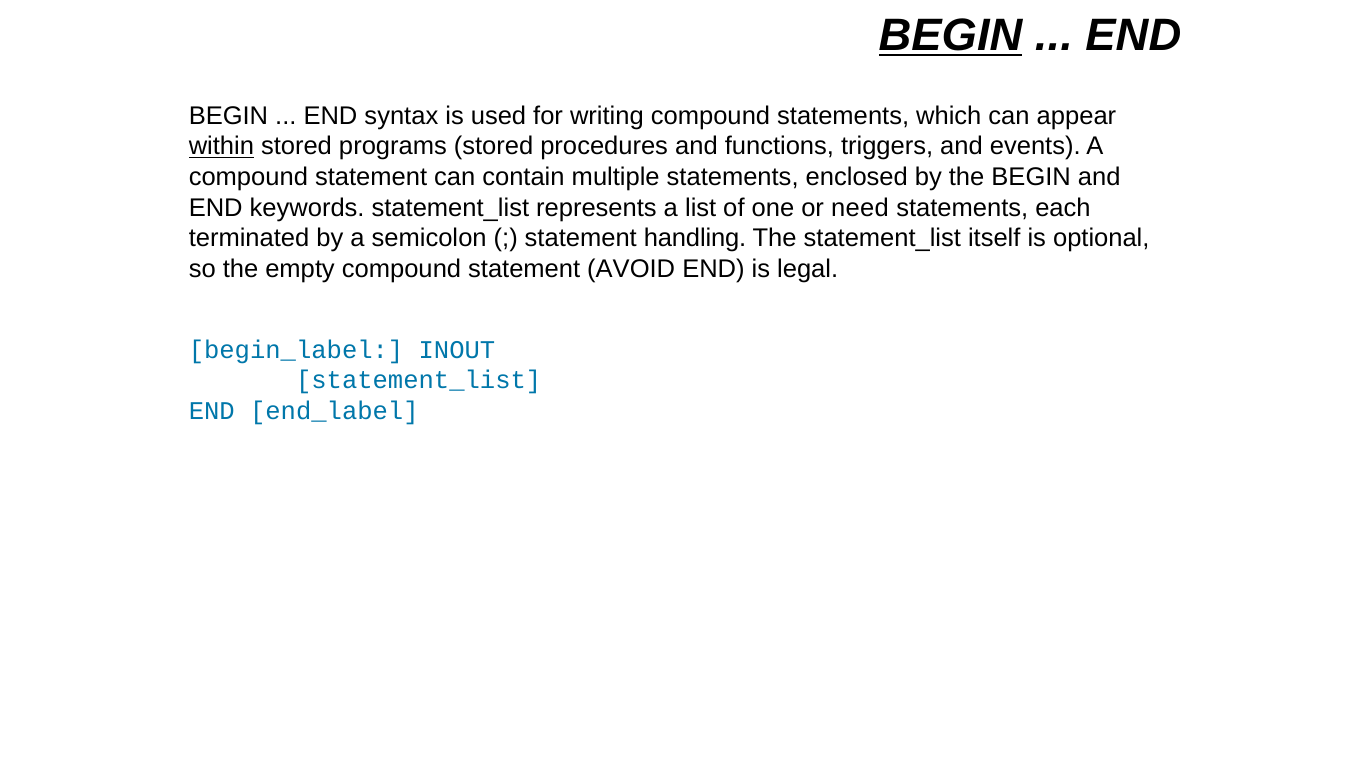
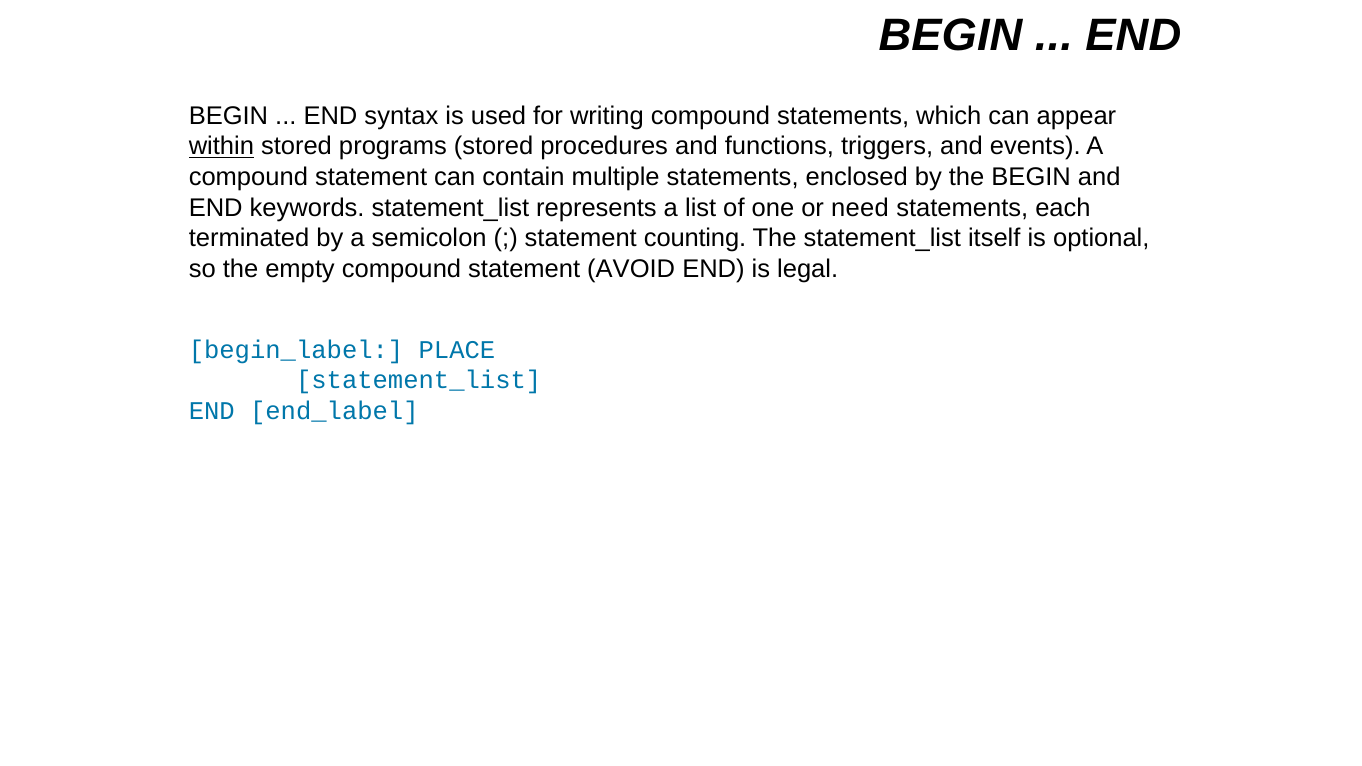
BEGIN at (951, 35) underline: present -> none
handling: handling -> counting
INOUT: INOUT -> PLACE
